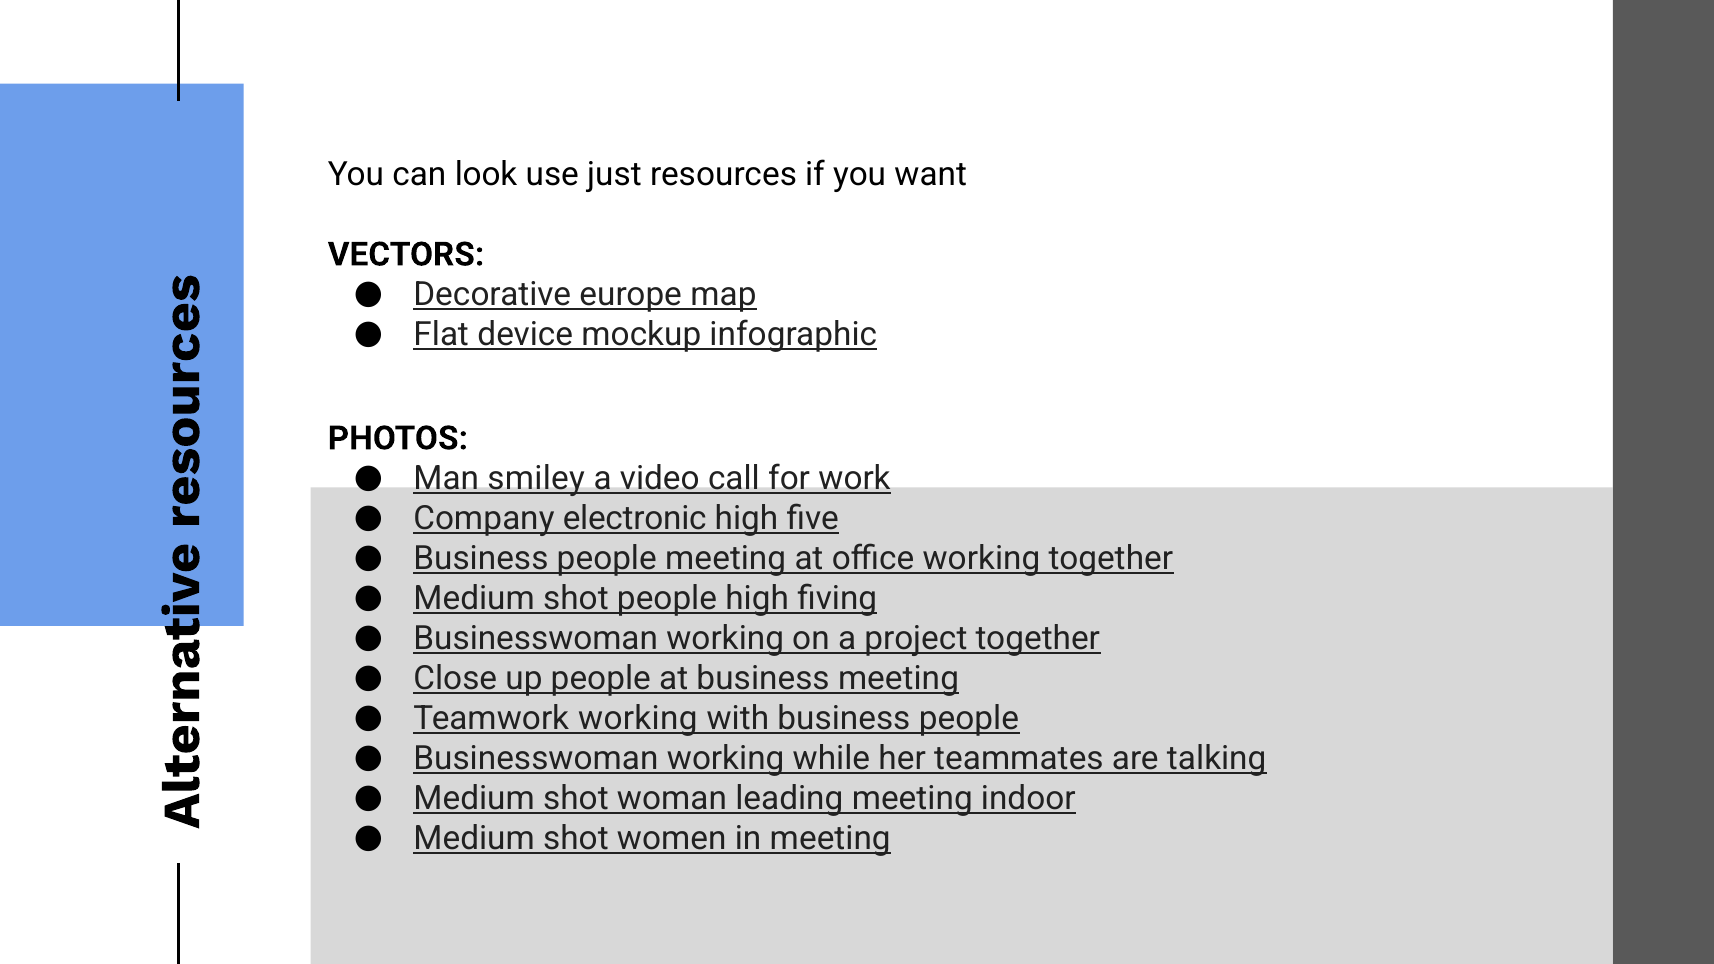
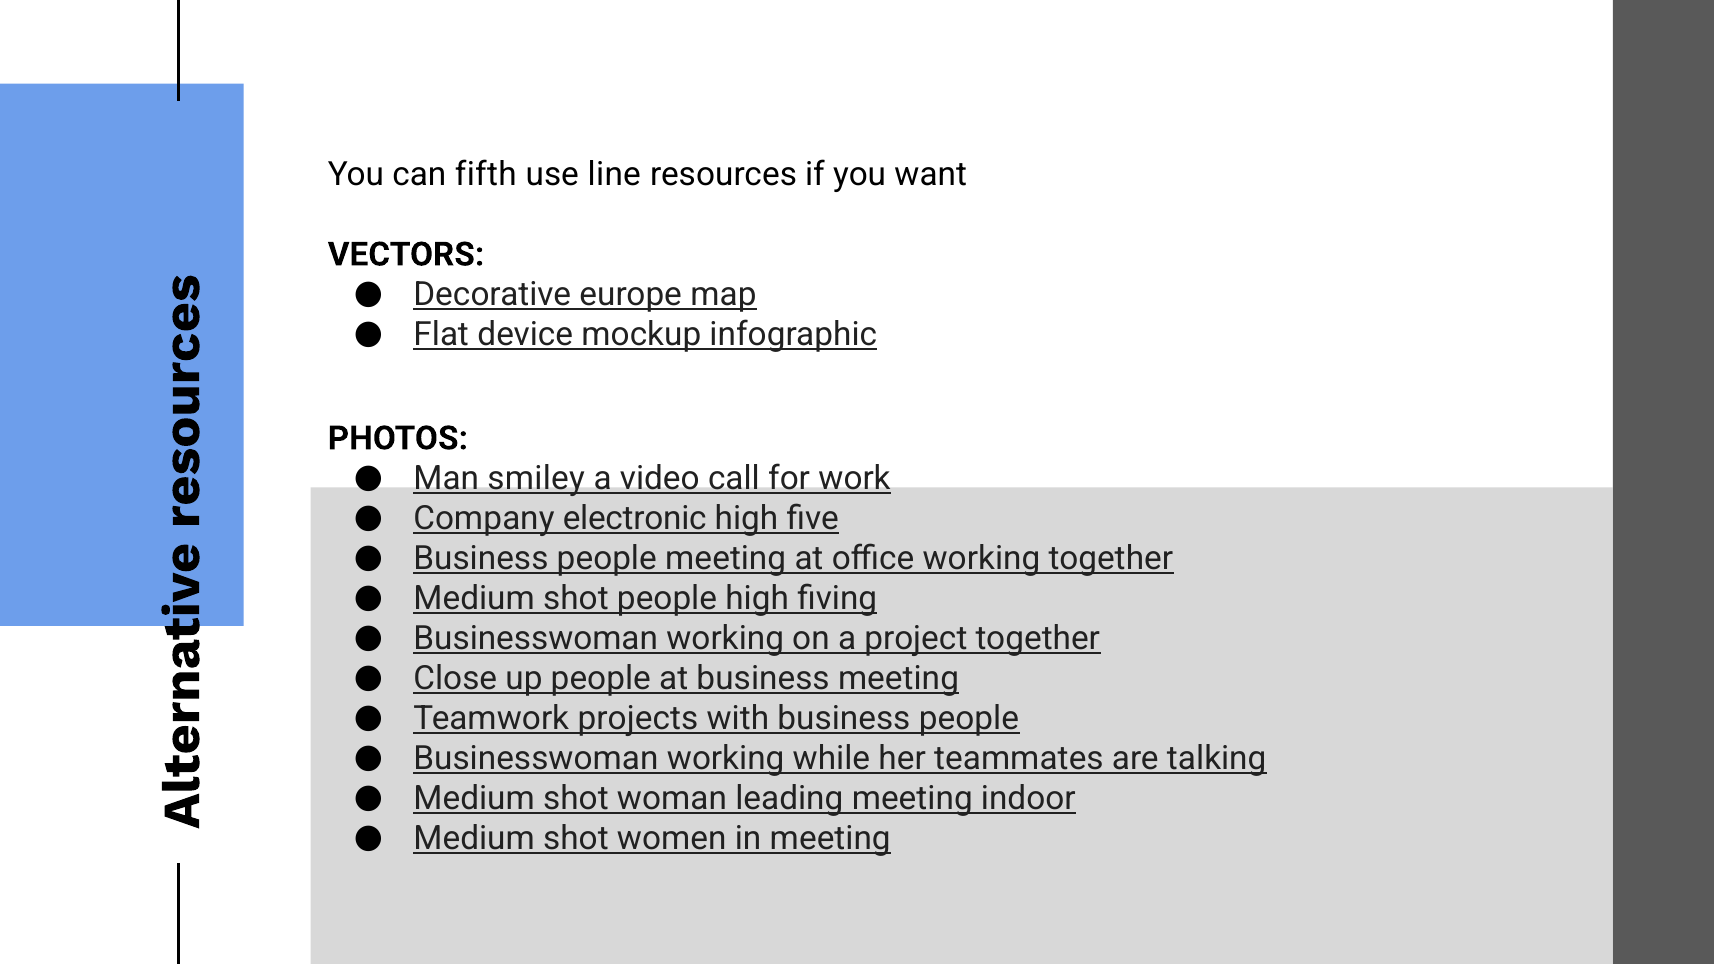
look: look -> fifth
just: just -> line
Teamwork working: working -> projects
